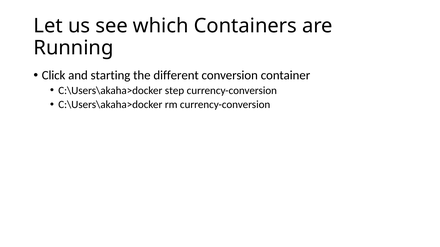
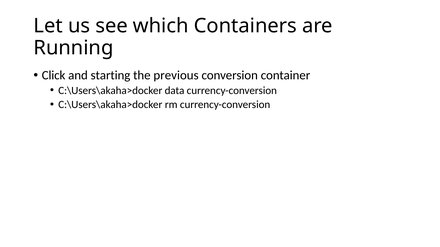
different: different -> previous
step: step -> data
